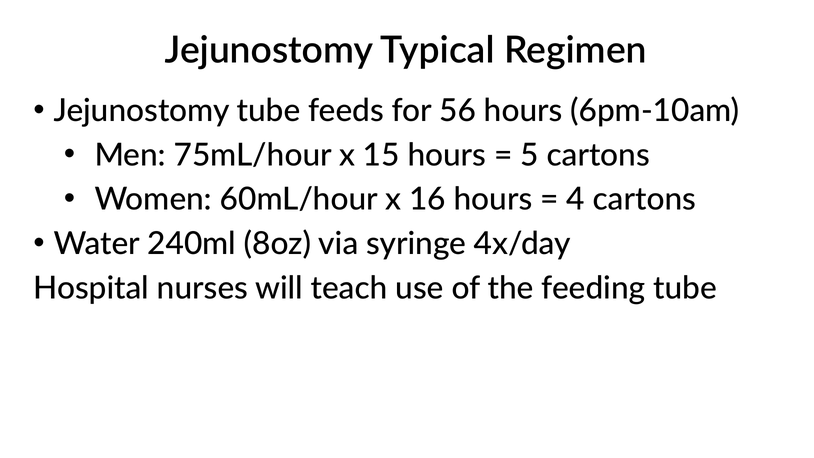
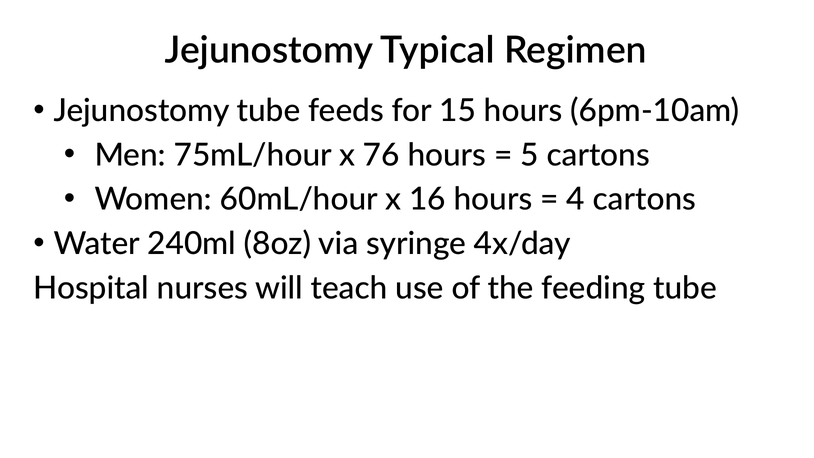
56: 56 -> 15
15: 15 -> 76
